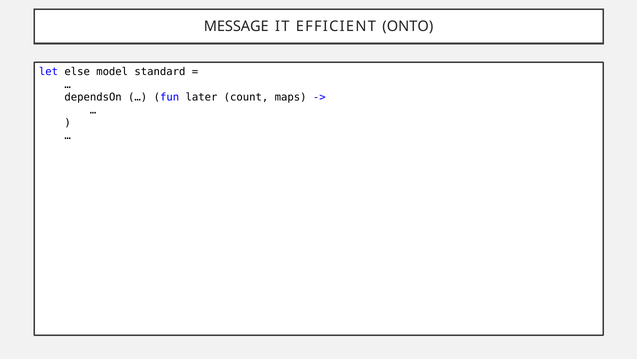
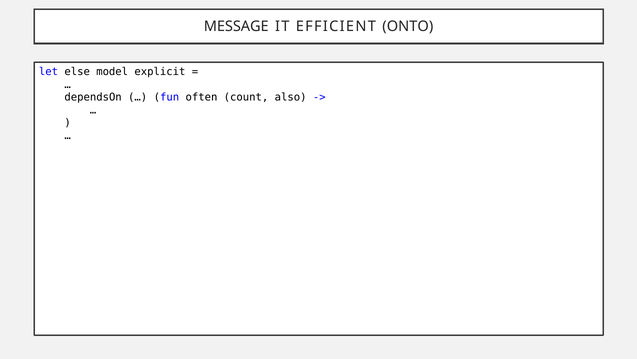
standard: standard -> explicit
later: later -> often
maps: maps -> also
